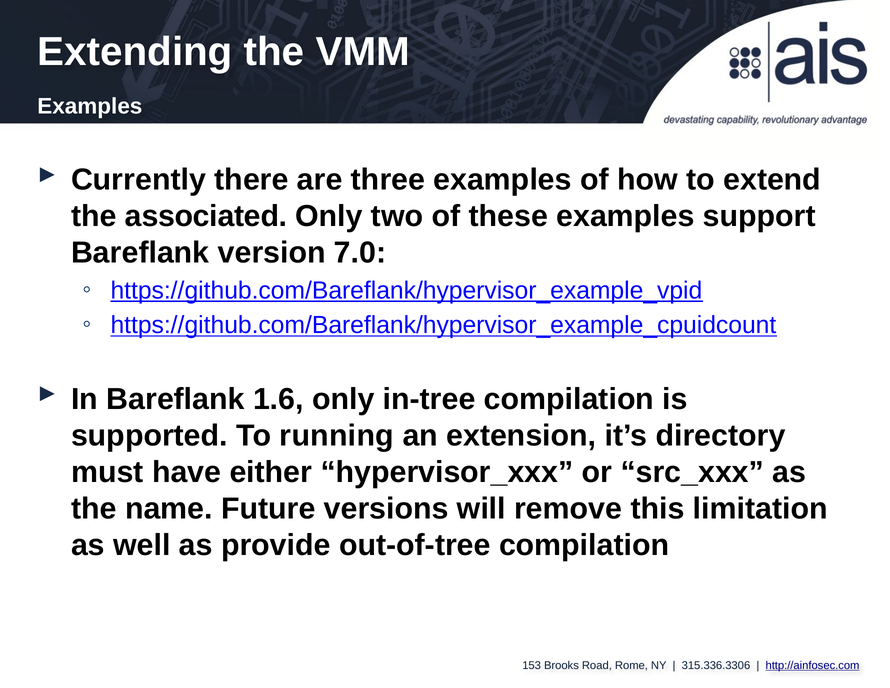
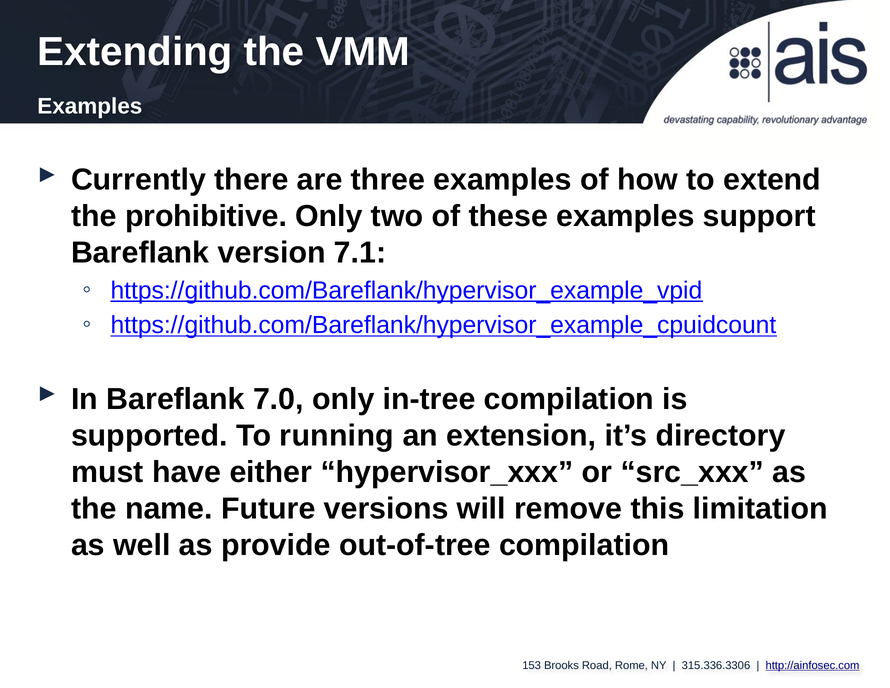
associated: associated -> prohibitive
7.0: 7.0 -> 7.1
1.6: 1.6 -> 7.0
